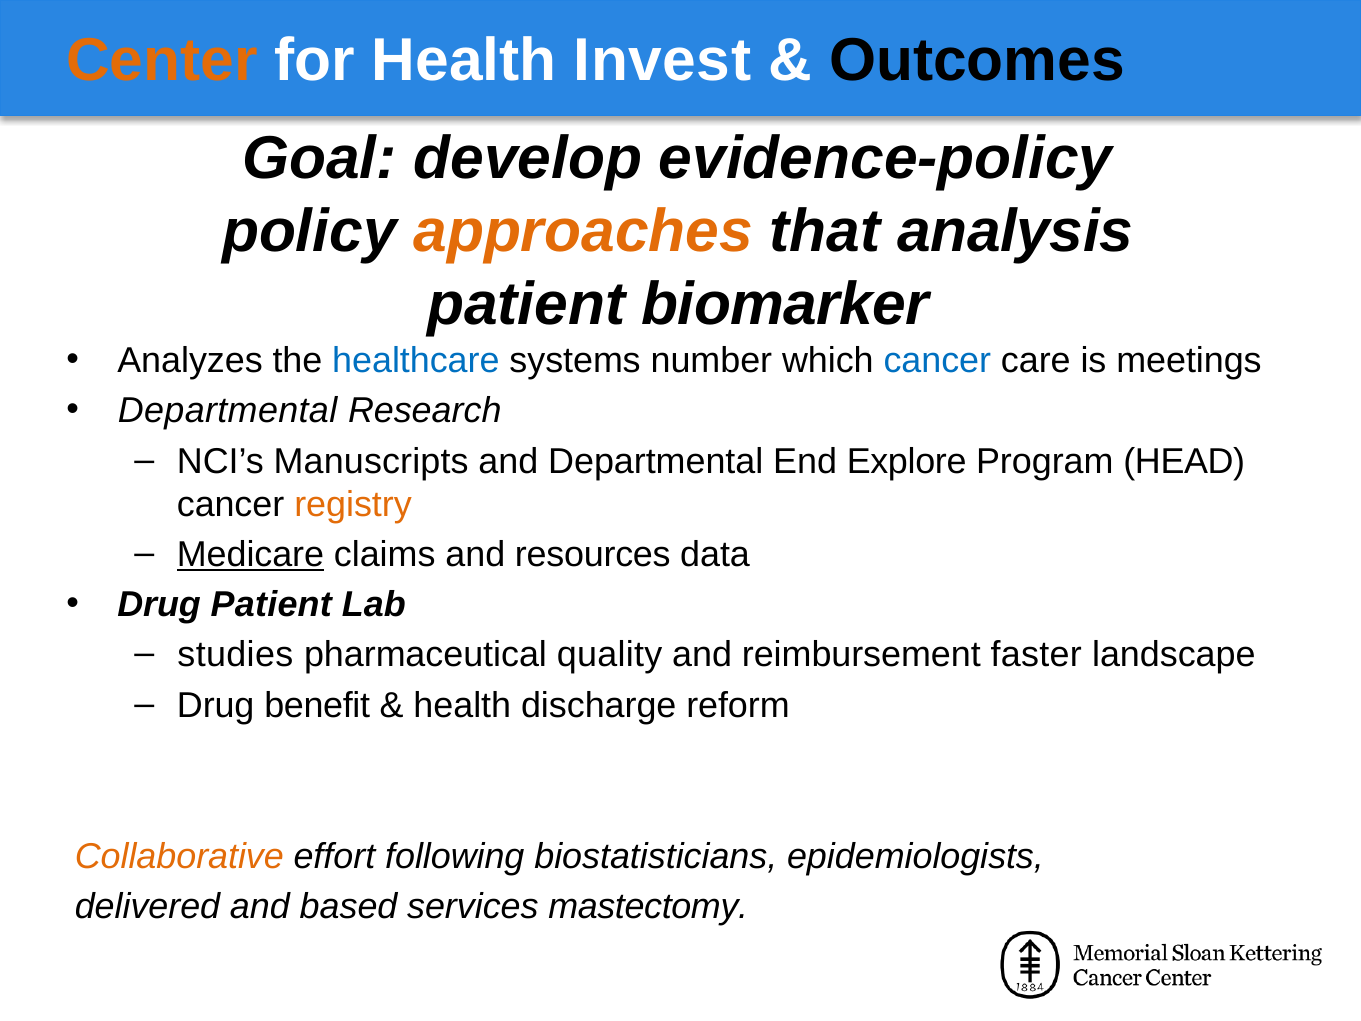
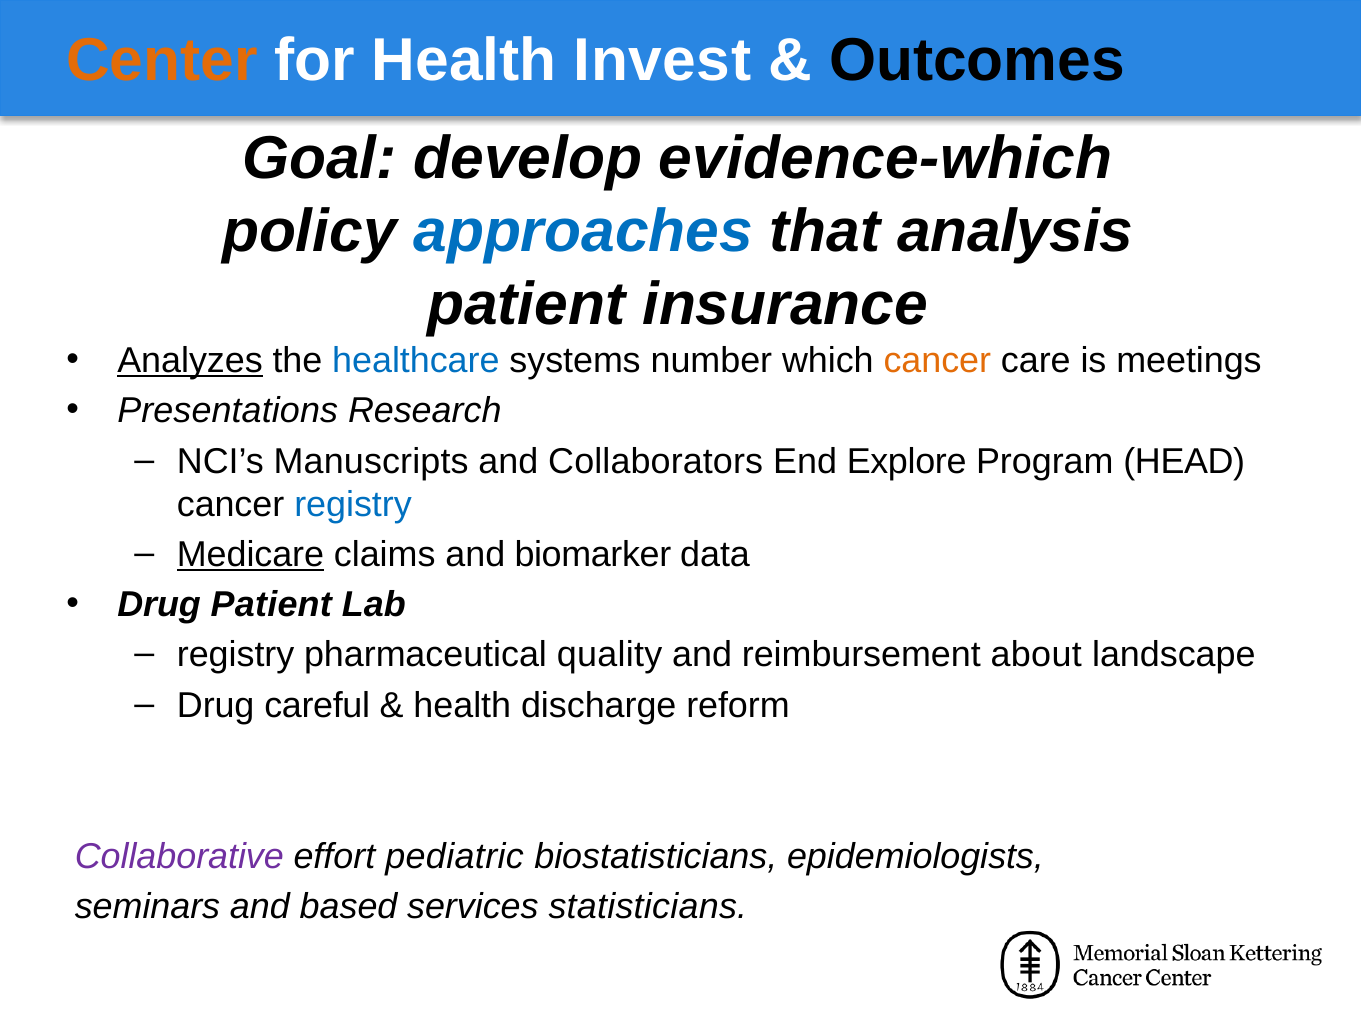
evidence-policy: evidence-policy -> evidence-which
approaches colour: orange -> blue
biomarker: biomarker -> insurance
Analyzes underline: none -> present
cancer at (937, 361) colour: blue -> orange
Departmental at (228, 411): Departmental -> Presentations
and Departmental: Departmental -> Collaborators
registry at (353, 504) colour: orange -> blue
resources: resources -> biomarker
studies at (235, 655): studies -> registry
faster: faster -> about
benefit: benefit -> careful
Collaborative colour: orange -> purple
following: following -> pediatric
delivered: delivered -> seminars
mastectomy: mastectomy -> statisticians
